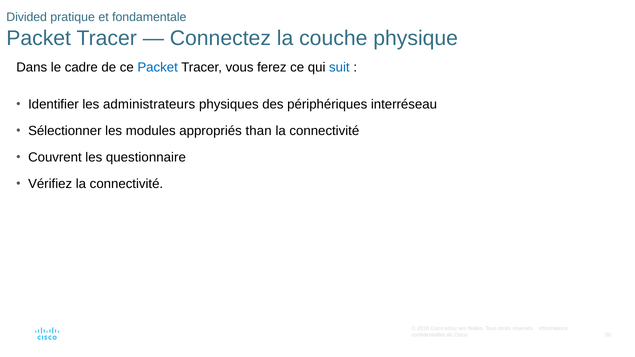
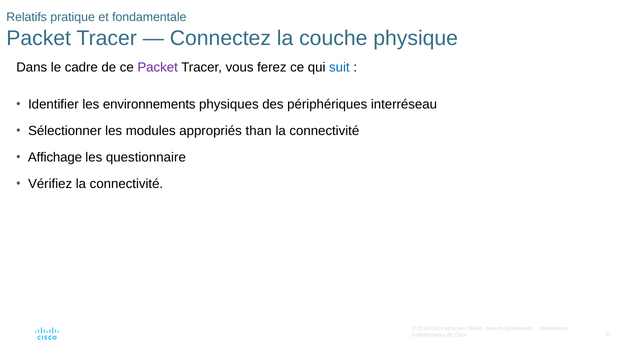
Divided: Divided -> Relatifs
Packet at (158, 68) colour: blue -> purple
administrateurs: administrateurs -> environnements
Couvrent: Couvrent -> Affichage
